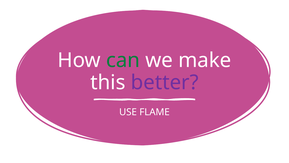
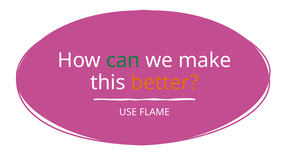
better colour: purple -> orange
